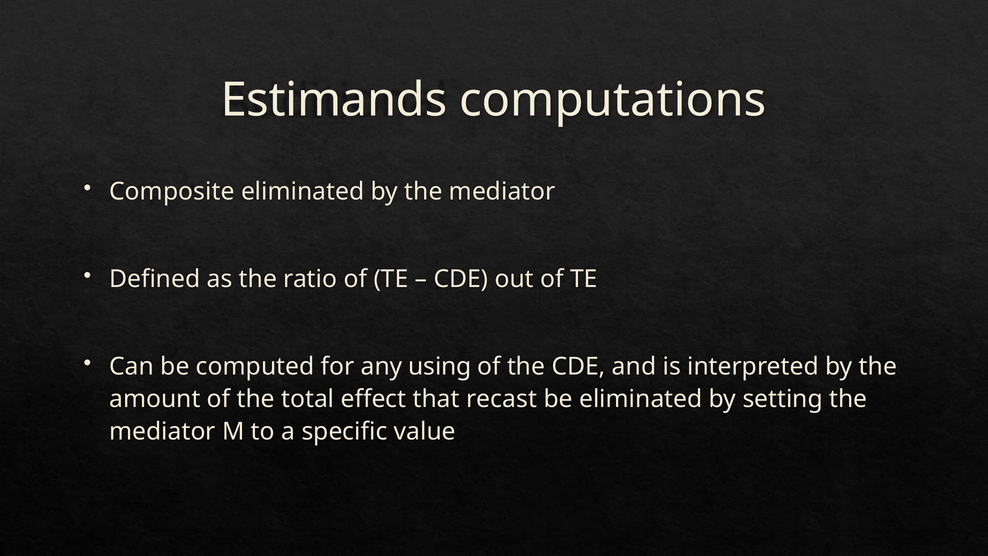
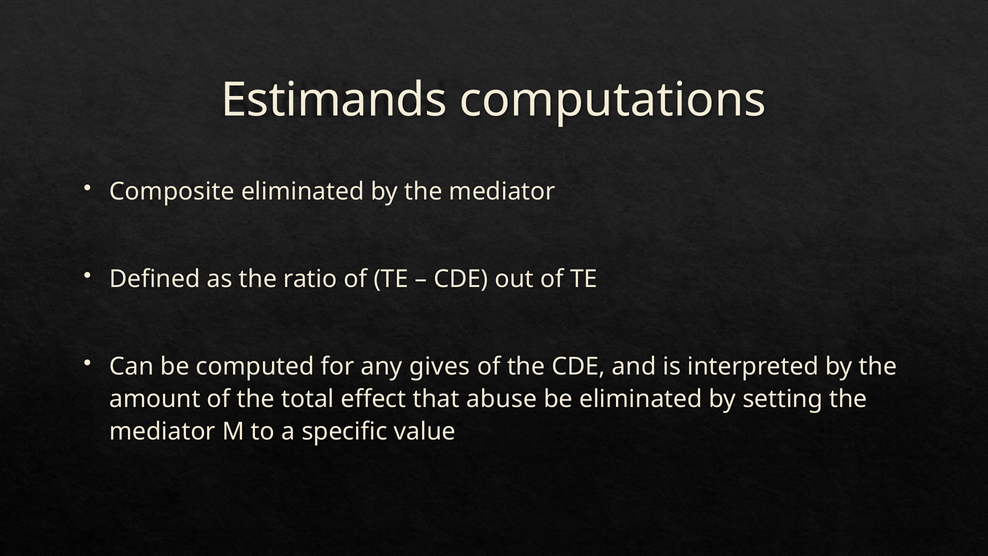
using: using -> gives
recast: recast -> abuse
